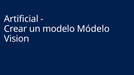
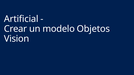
Módelo: Módelo -> Objetos
